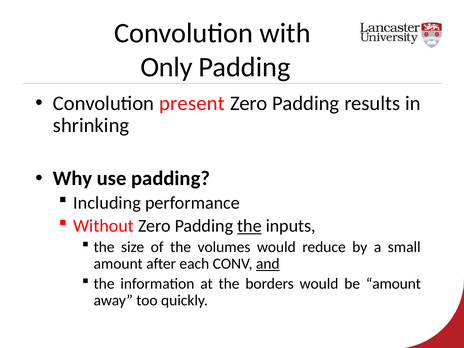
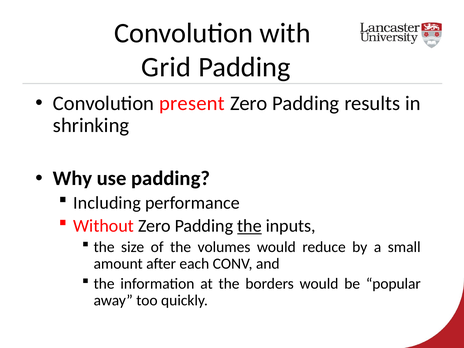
Only: Only -> Grid
and underline: present -> none
be amount: amount -> popular
